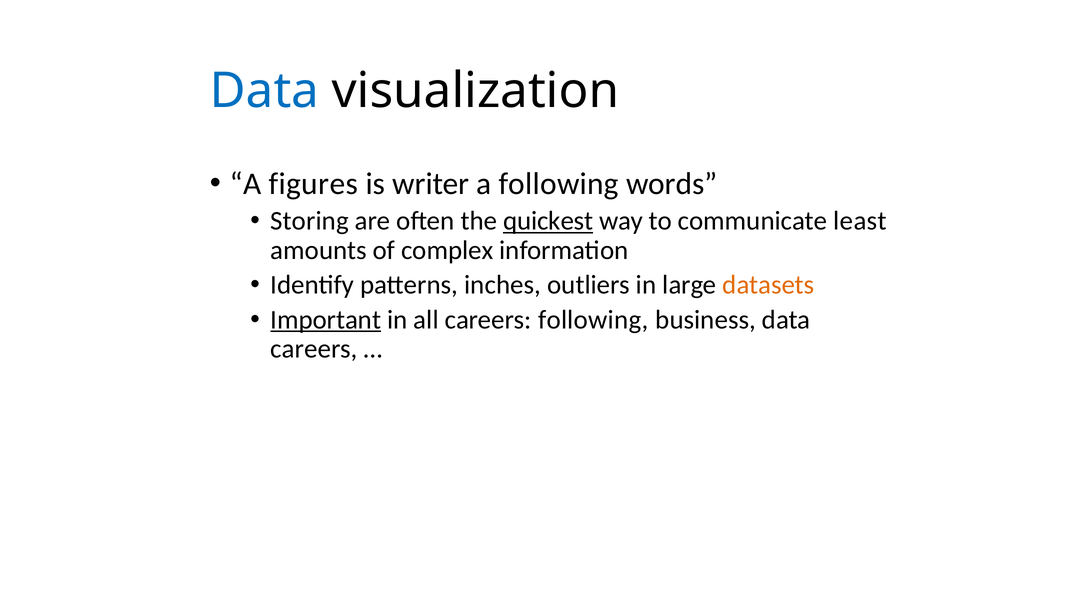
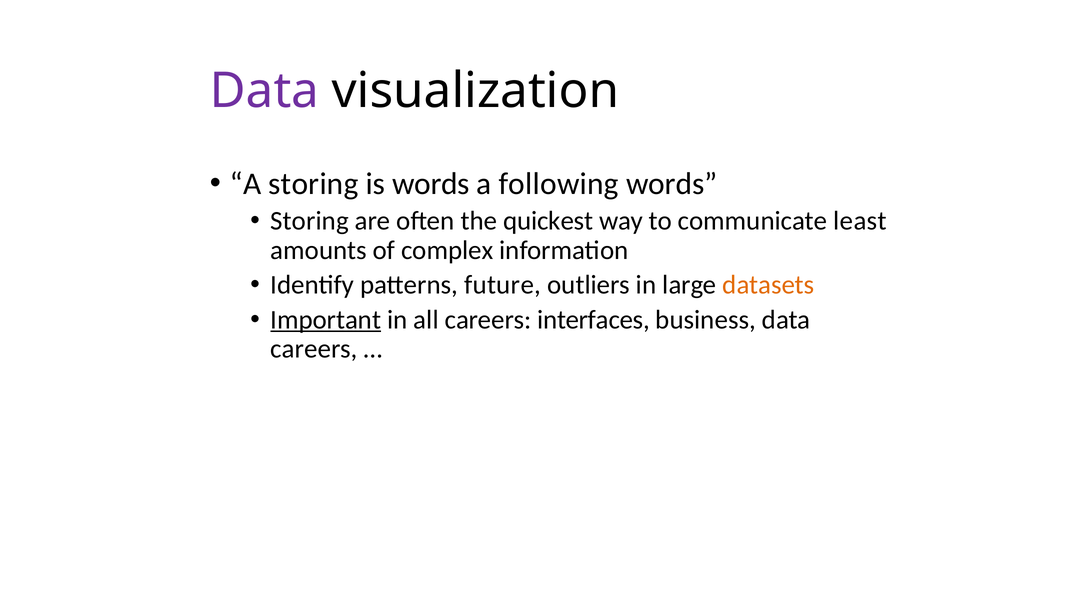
Data at (264, 91) colour: blue -> purple
A figures: figures -> storing
is writer: writer -> words
quickest underline: present -> none
inches: inches -> future
careers following: following -> interfaces
